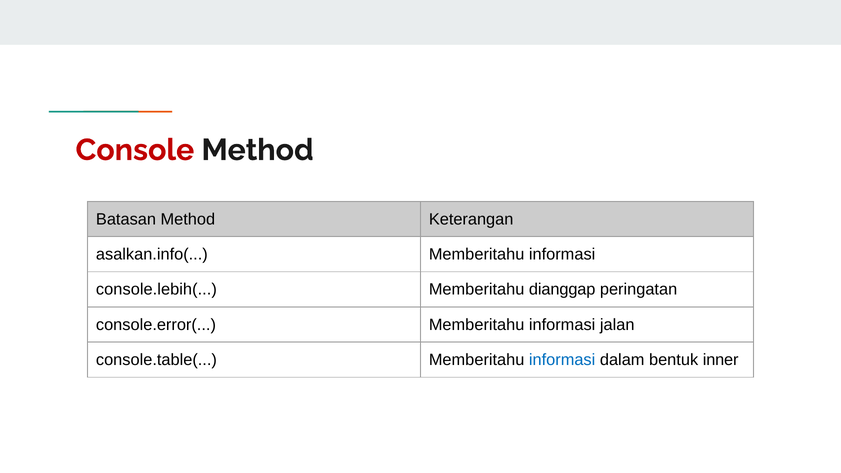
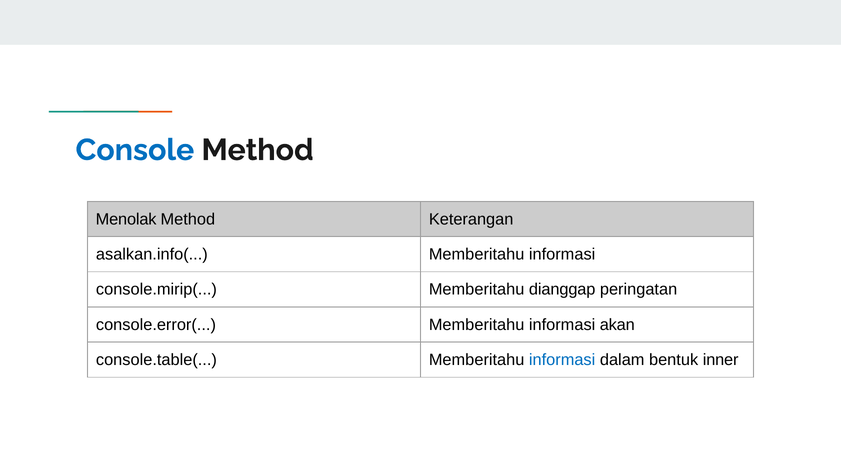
Console colour: red -> blue
Batasan: Batasan -> Menolak
console.lebih(: console.lebih( -> console.mirip(
jalan: jalan -> akan
